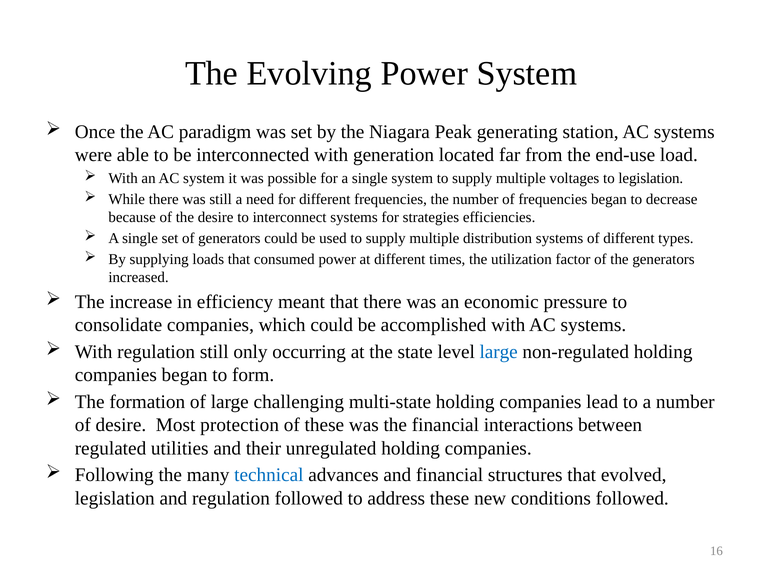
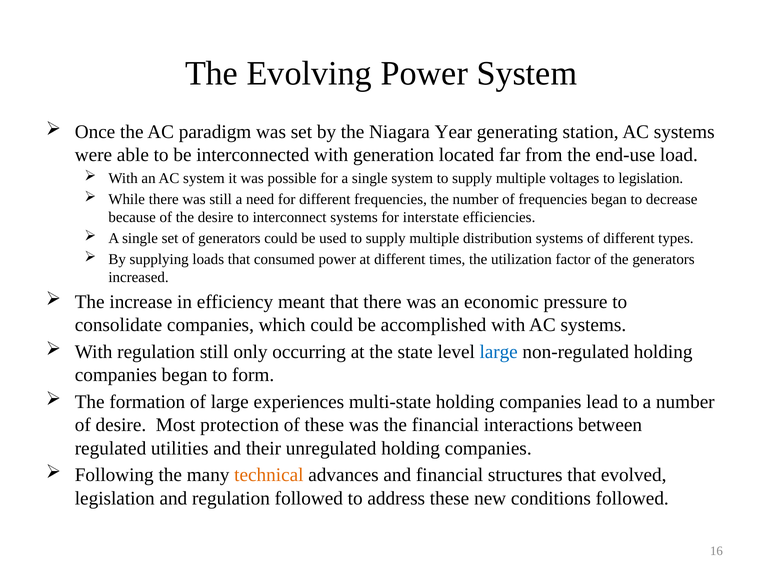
Peak: Peak -> Year
strategies: strategies -> interstate
challenging: challenging -> experiences
technical colour: blue -> orange
